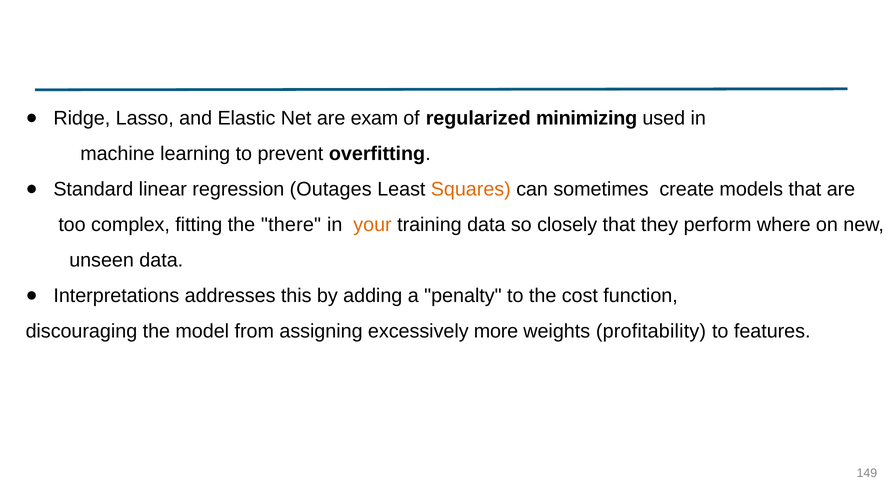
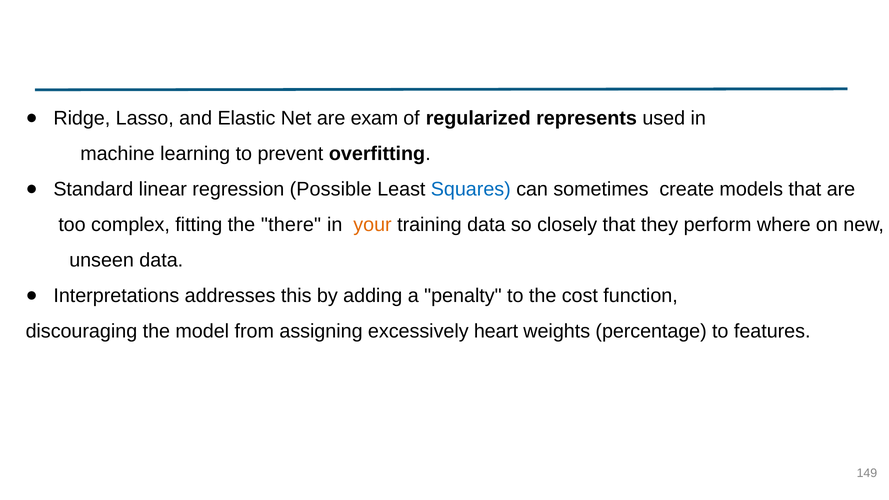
minimizing: minimizing -> represents
Outages: Outages -> Possible
Squares colour: orange -> blue
more: more -> heart
profitability: profitability -> percentage
